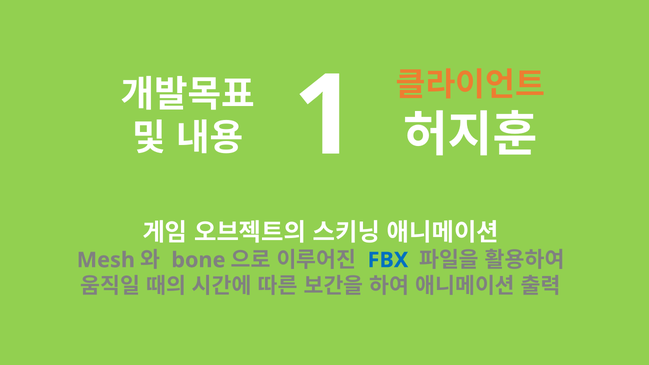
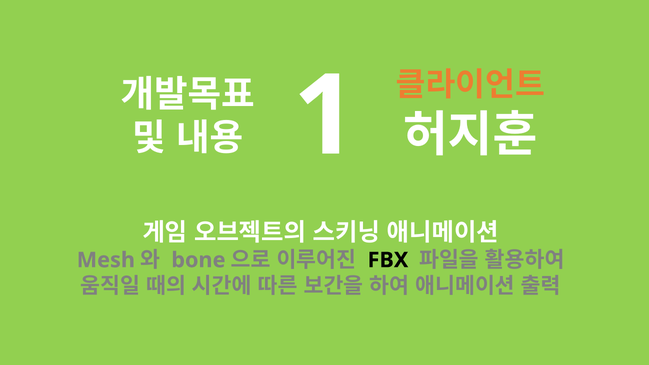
FBX colour: blue -> black
